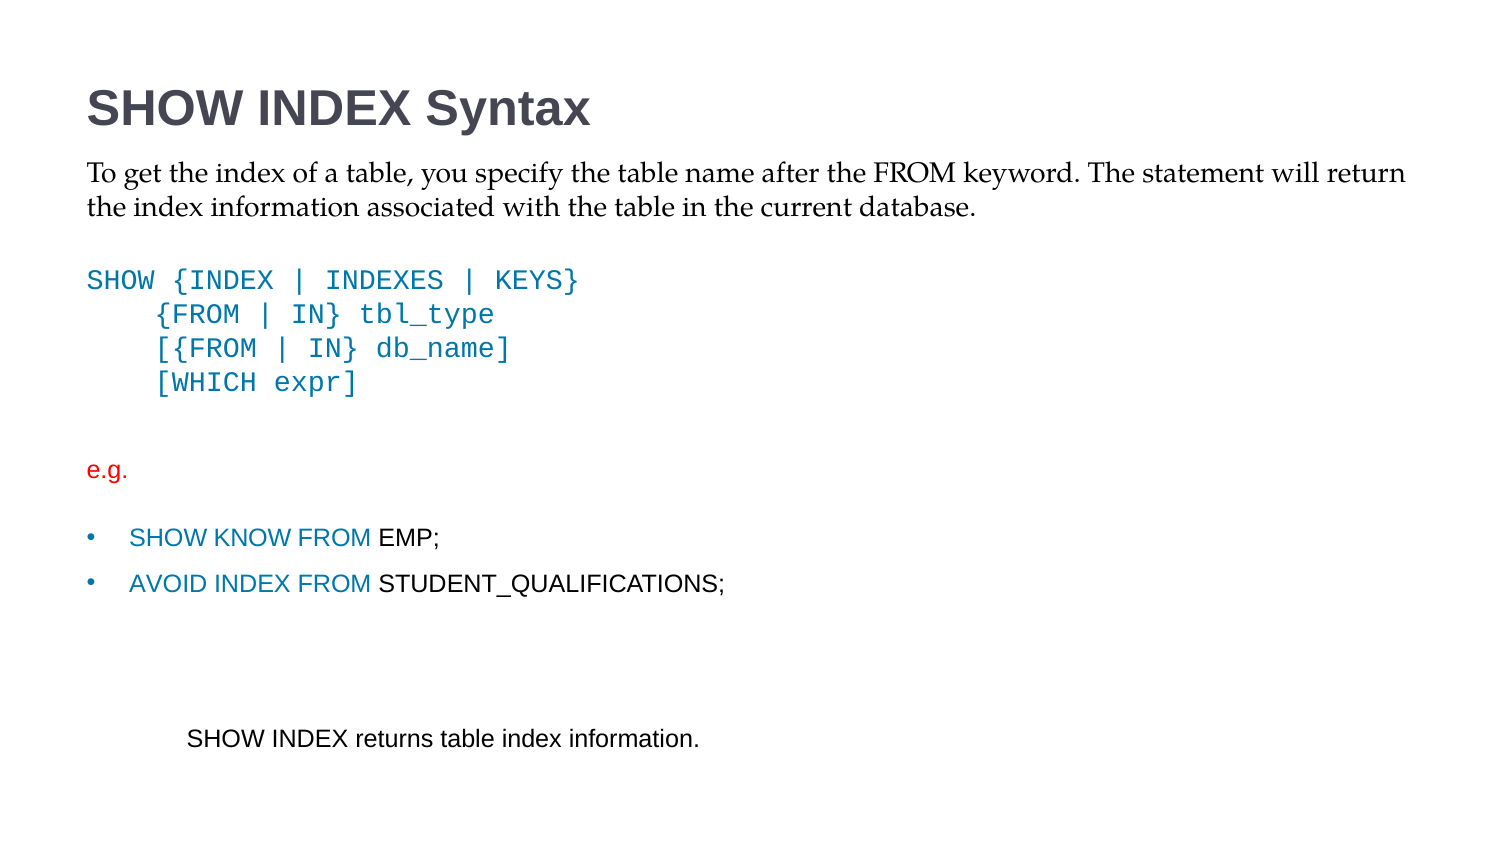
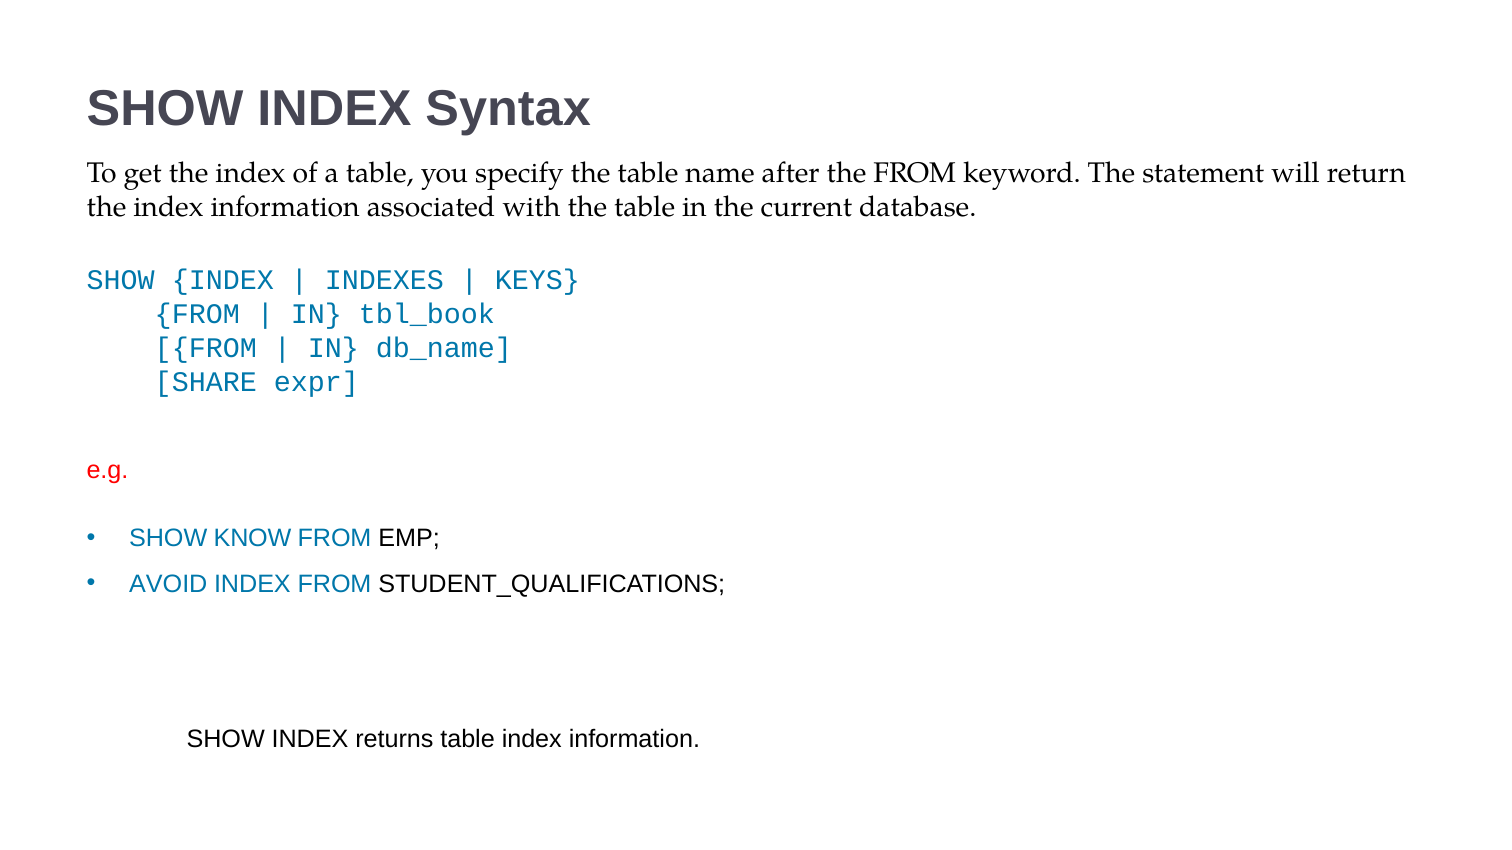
tbl_type: tbl_type -> tbl_book
WHICH: WHICH -> SHARE
